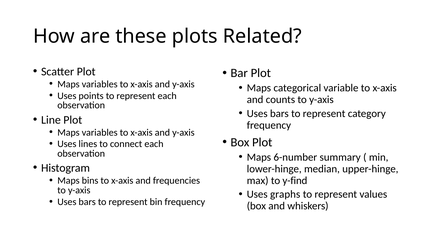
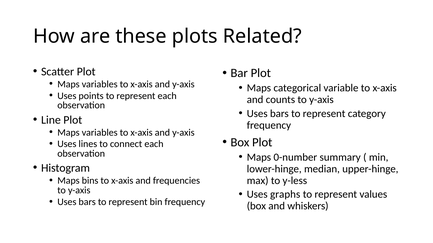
6-number: 6-number -> 0-number
y-find: y-find -> y-less
